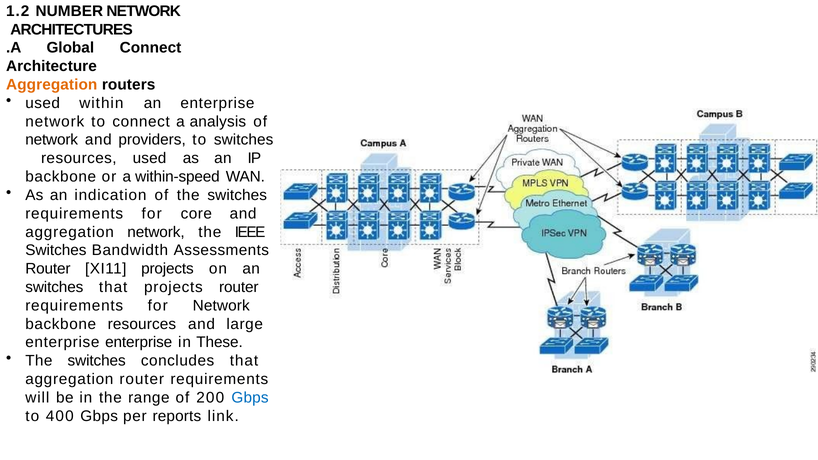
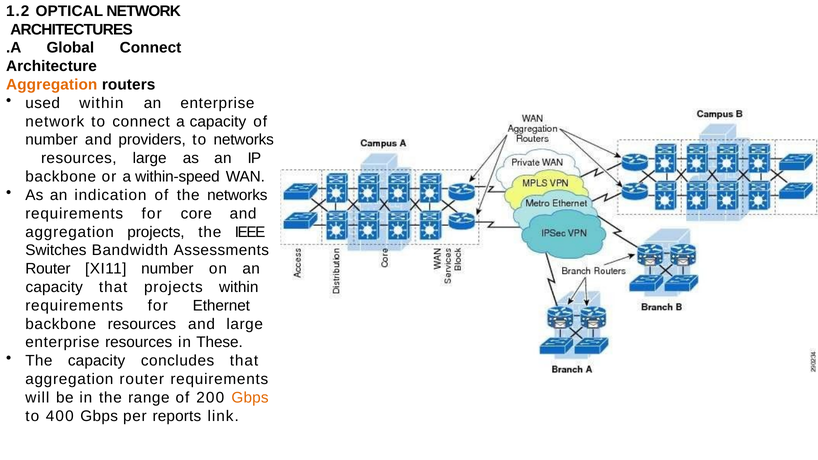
NUMBER: NUMBER -> OPTICAL
a analysis: analysis -> capacity
network at (52, 140): network -> number
to switches: switches -> networks
resources used: used -> large
of the switches: switches -> networks
aggregation network: network -> projects
XI11 projects: projects -> number
switches at (54, 287): switches -> capacity
projects router: router -> within
for Network: Network -> Ethernet
enterprise enterprise: enterprise -> resources
switches at (97, 361): switches -> capacity
Gbps at (250, 398) colour: blue -> orange
